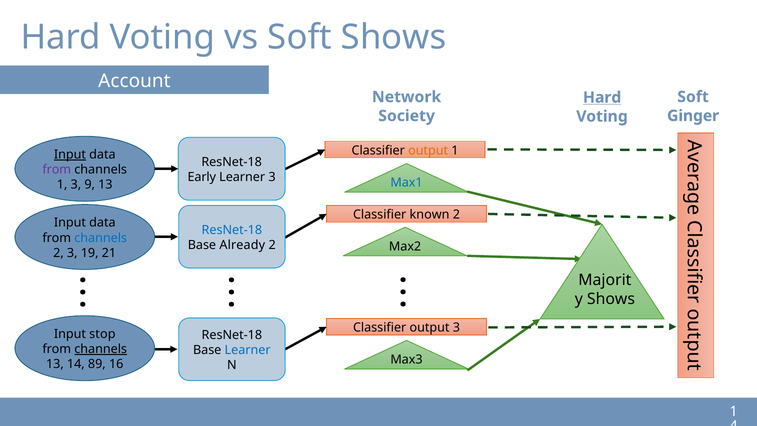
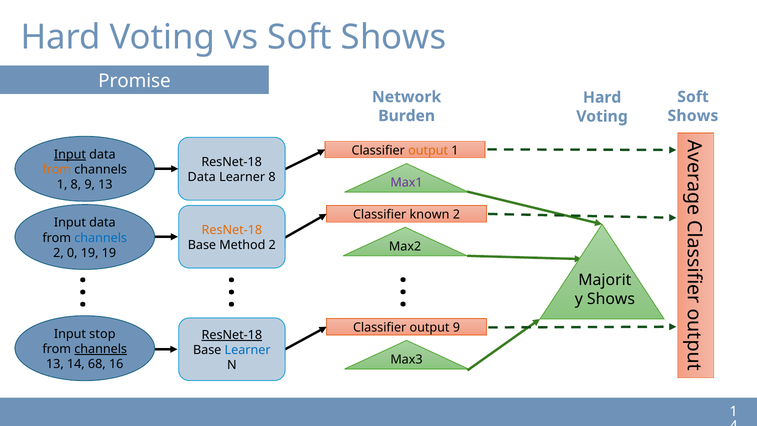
Account: Account -> Promise
Hard at (602, 97) underline: present -> none
Ginger at (693, 116): Ginger -> Shows
Society: Society -> Burden
from at (57, 170) colour: purple -> orange
Early at (202, 177): Early -> Data
Learner 3: 3 -> 8
Max1 colour: blue -> purple
1 3: 3 -> 8
ResNet-18 at (232, 230) colour: blue -> orange
Already: Already -> Method
2 3: 3 -> 0
19 21: 21 -> 19
output 3: 3 -> 9
ResNet-18 at (232, 335) underline: none -> present
89: 89 -> 68
